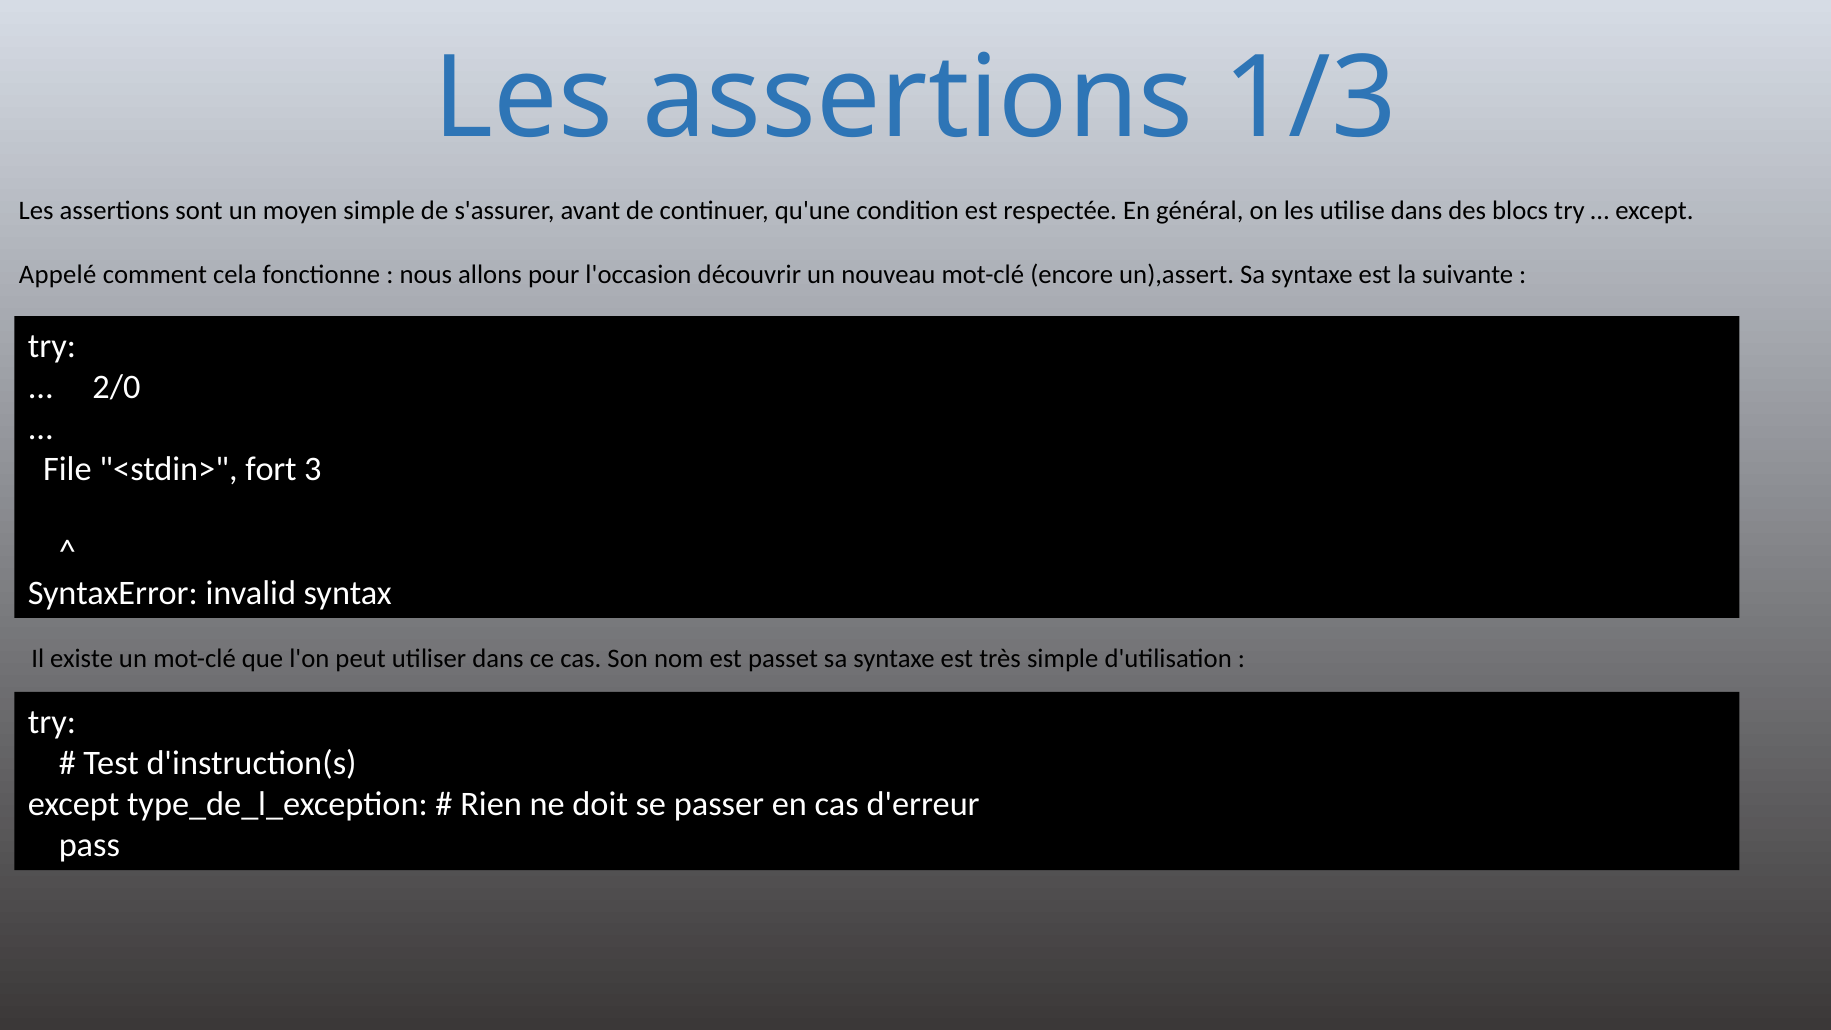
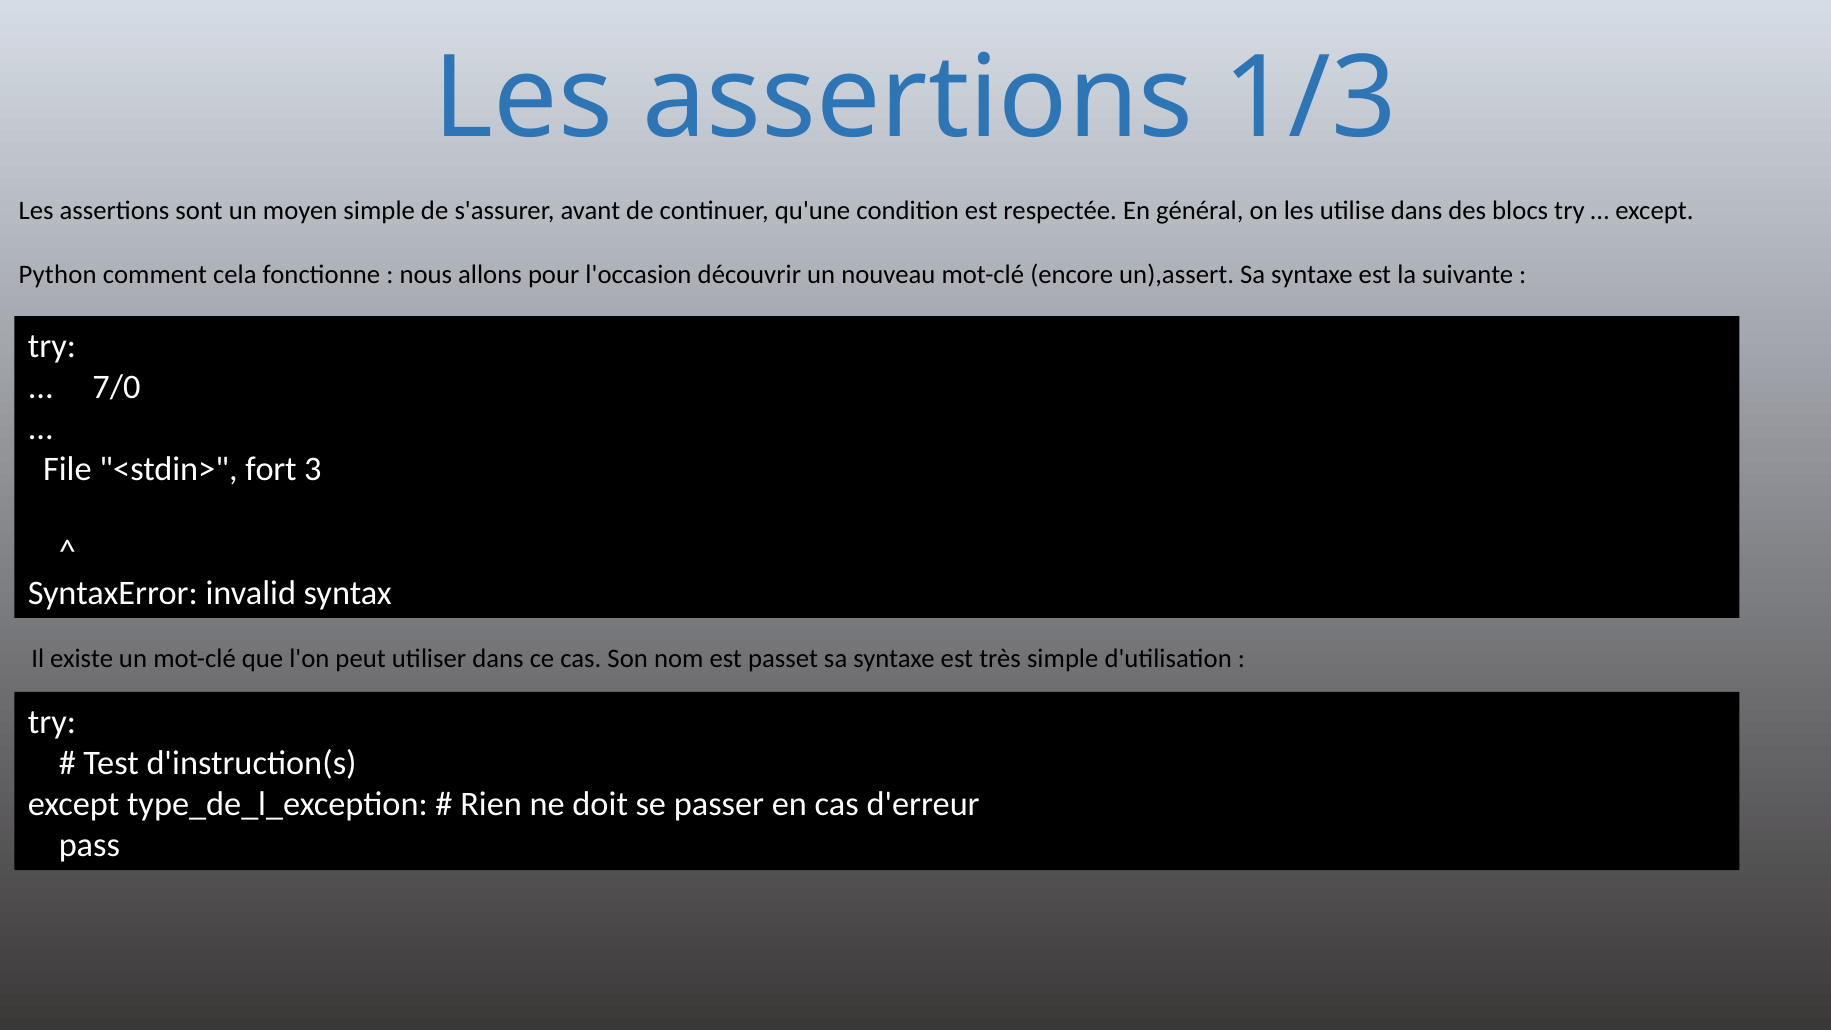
Appelé: Appelé -> Python
2/0: 2/0 -> 7/0
